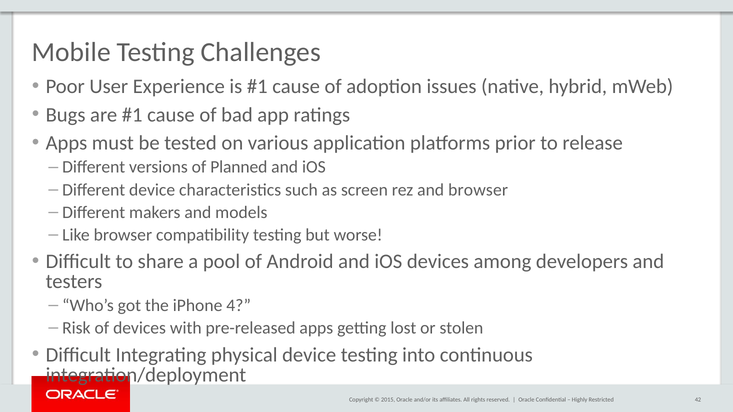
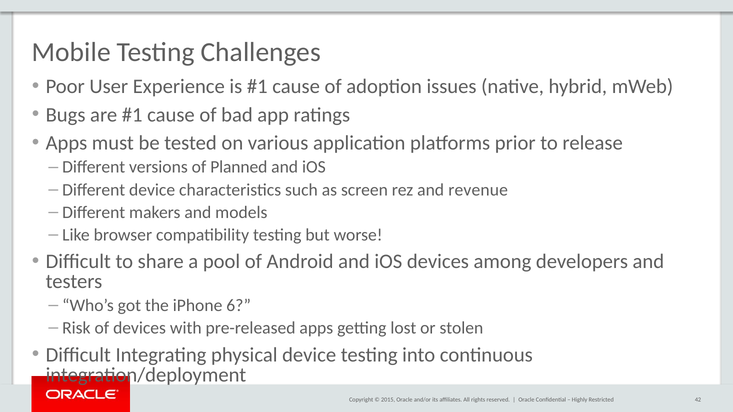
and browser: browser -> revenue
4: 4 -> 6
